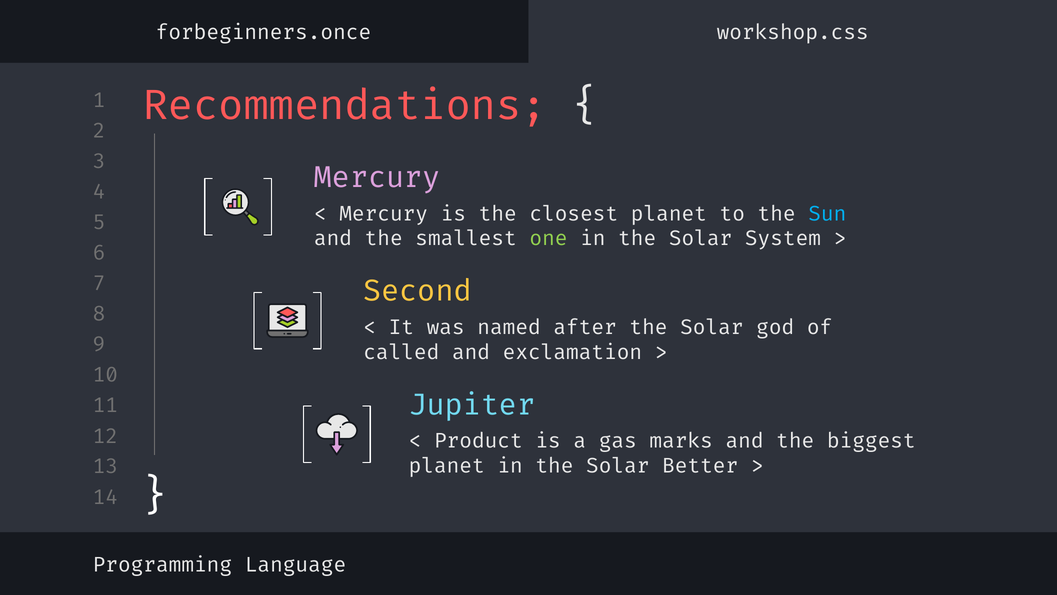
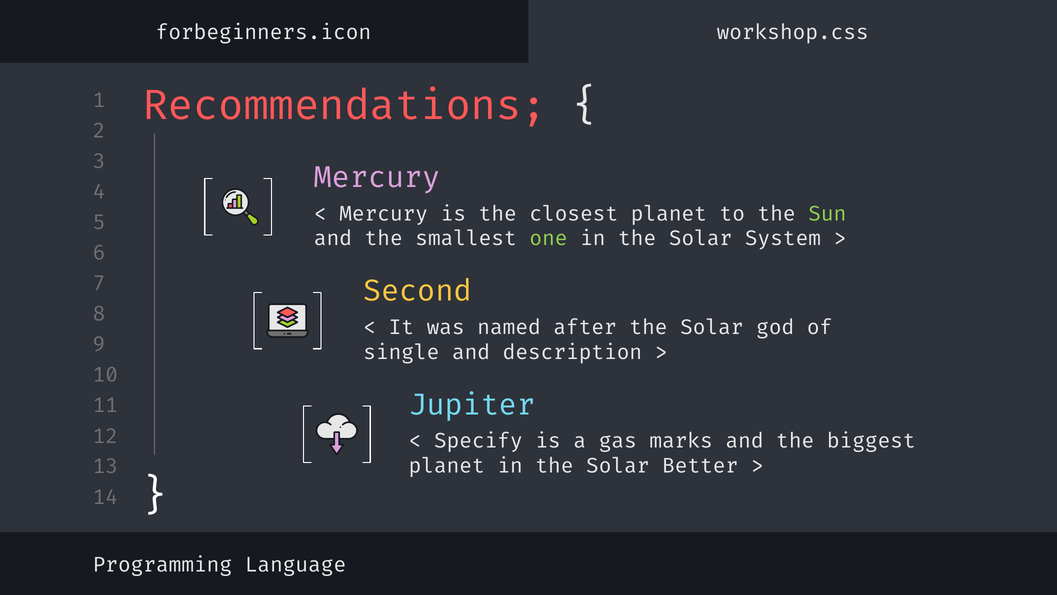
forbeginners.once: forbeginners.once -> forbeginners.icon
Sun colour: light blue -> light green
called: called -> single
exclamation: exclamation -> description
Product: Product -> Specify
